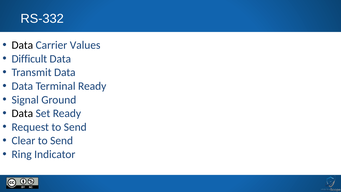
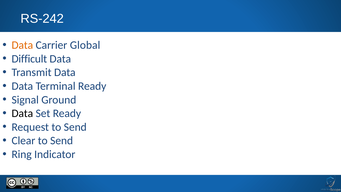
RS-332: RS-332 -> RS-242
Data at (22, 45) colour: black -> orange
Values: Values -> Global
